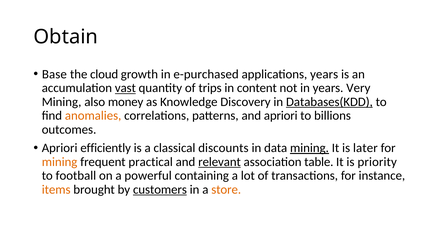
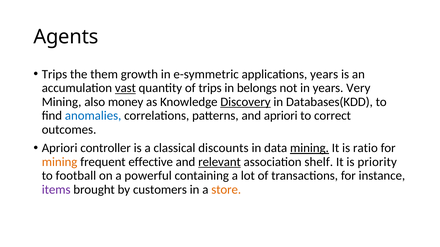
Obtain: Obtain -> Agents
Base at (54, 74): Base -> Trips
cloud: cloud -> them
e-purchased: e-purchased -> e-symmetric
content: content -> belongs
Discovery underline: none -> present
Databases(KDD underline: present -> none
anomalies colour: orange -> blue
billions: billions -> correct
efficiently: efficiently -> controller
later: later -> ratio
practical: practical -> effective
table: table -> shelf
items colour: orange -> purple
customers underline: present -> none
